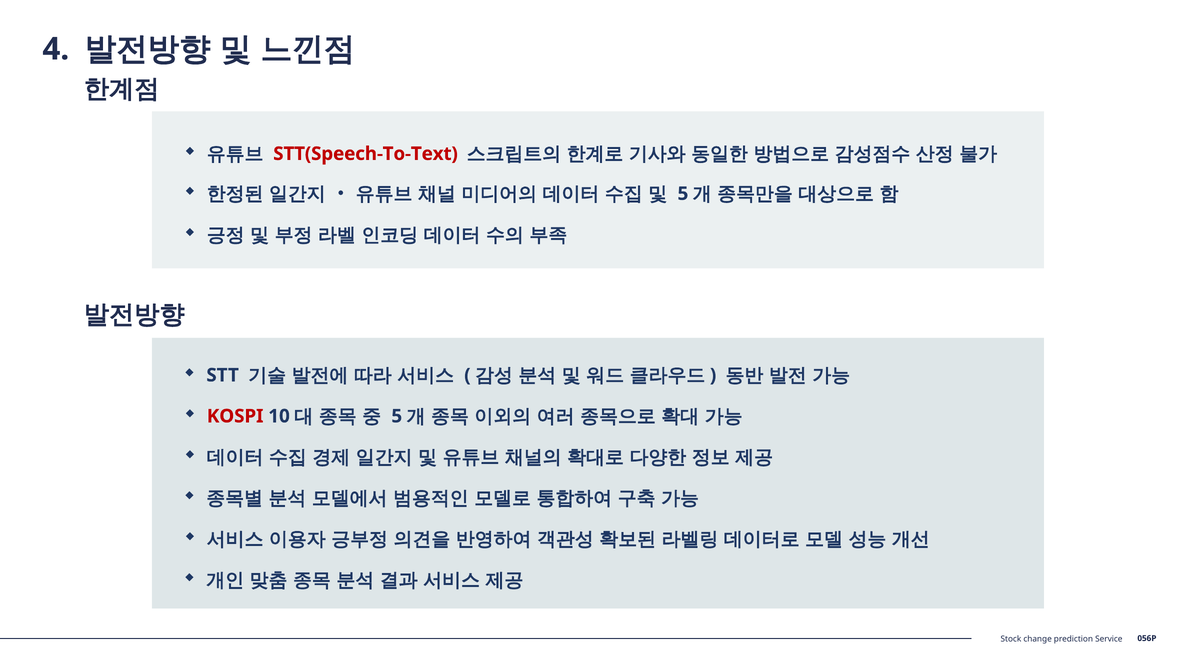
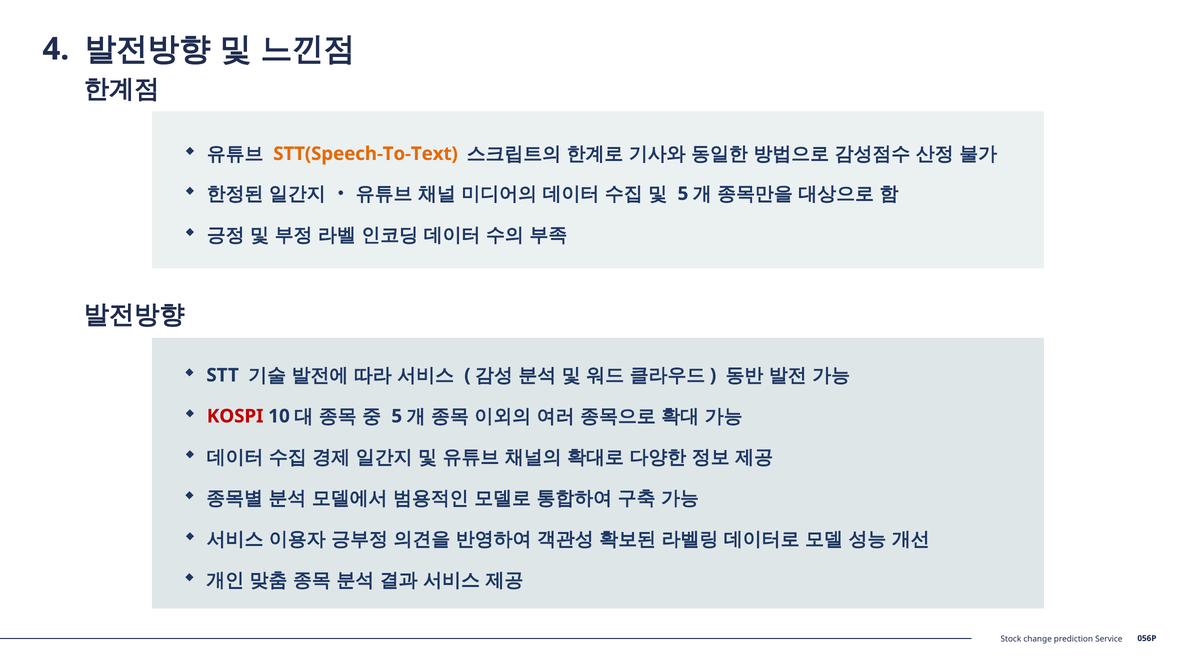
STT(Speech-To-Text colour: red -> orange
